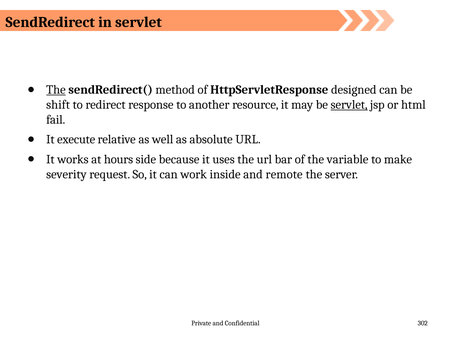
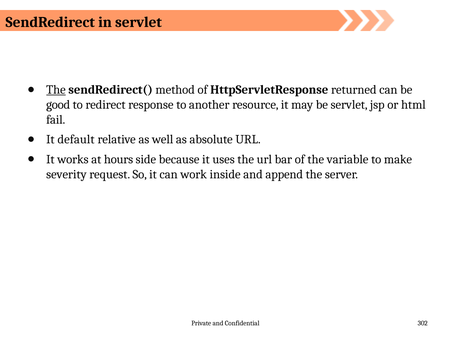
designed: designed -> returned
shift: shift -> good
servlet at (349, 105) underline: present -> none
execute: execute -> default
remote: remote -> append
